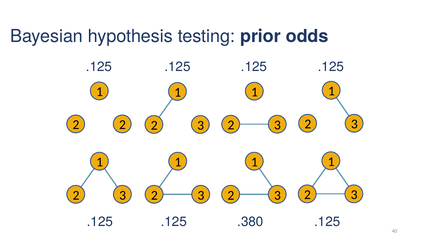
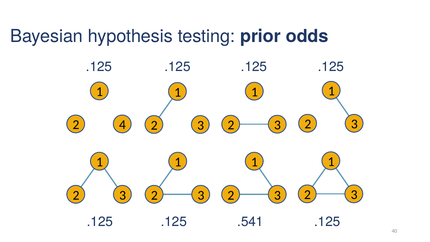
2 2: 2 -> 4
.380: .380 -> .541
